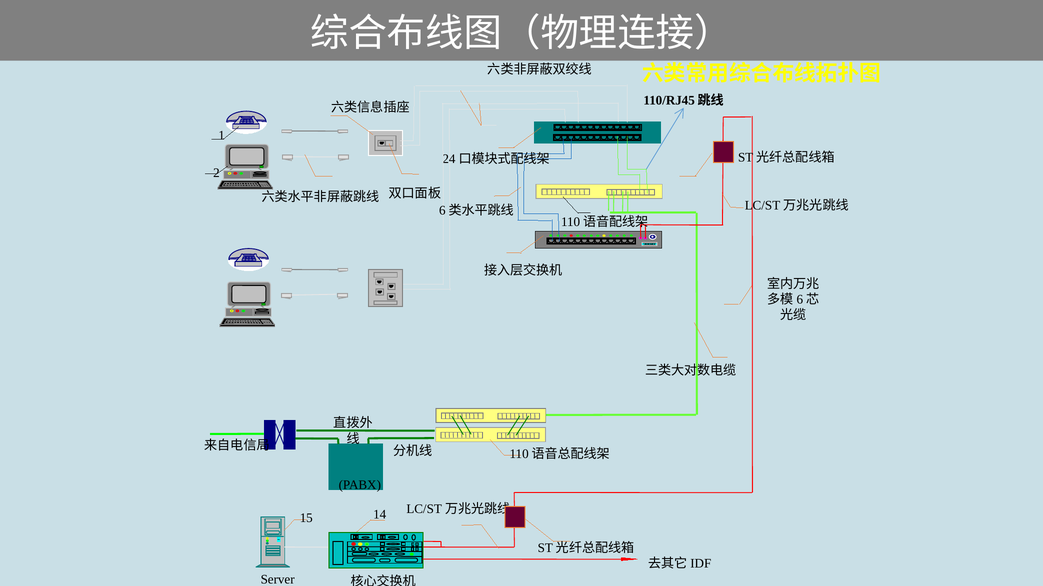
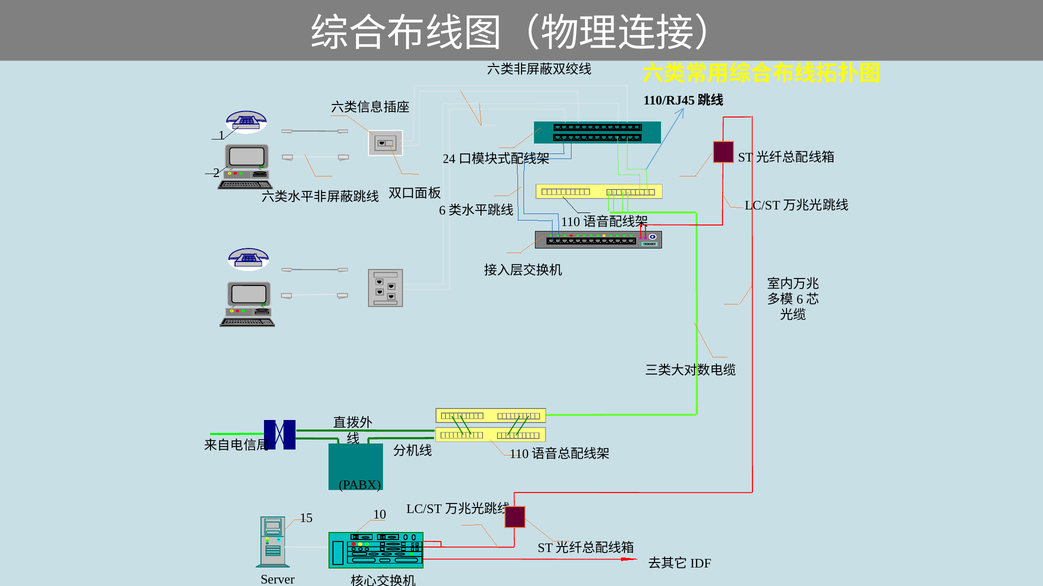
14: 14 -> 10
